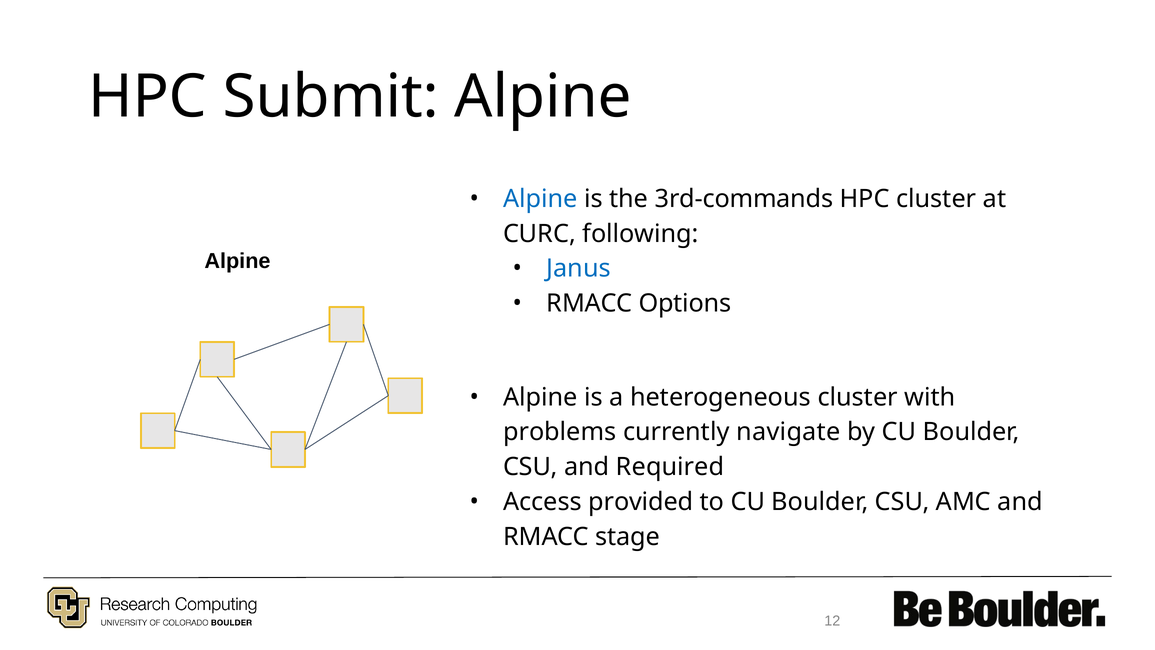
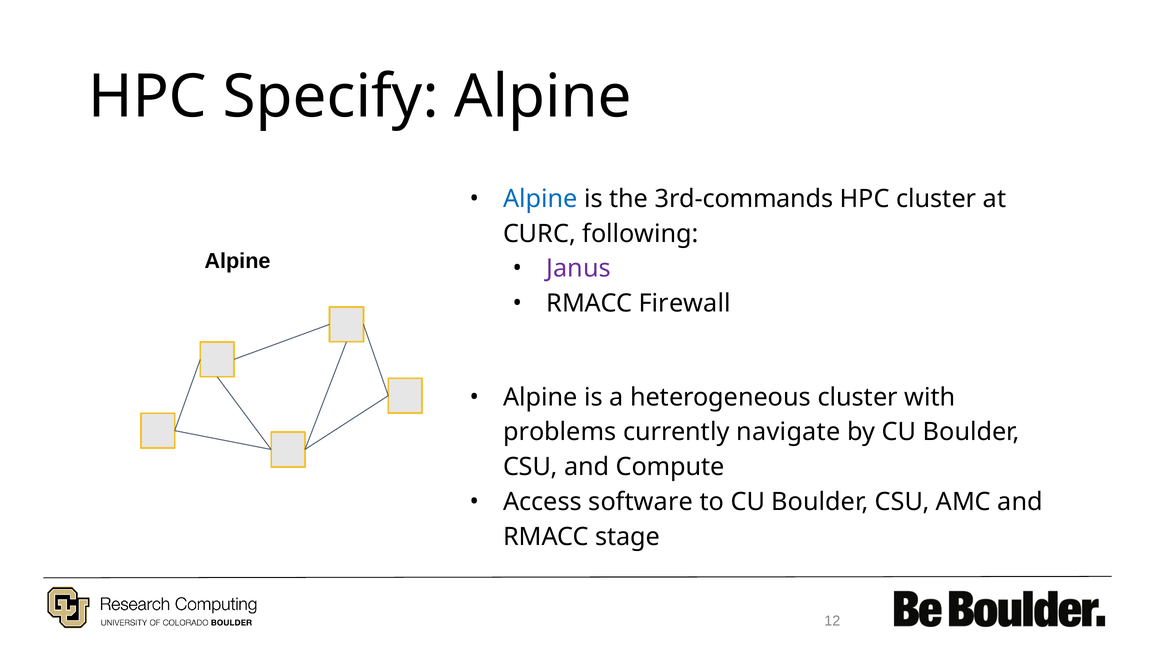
Submit: Submit -> Specify
Janus colour: blue -> purple
Options: Options -> Firewall
Required: Required -> Compute
provided: provided -> software
